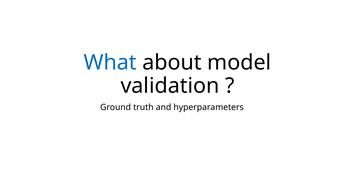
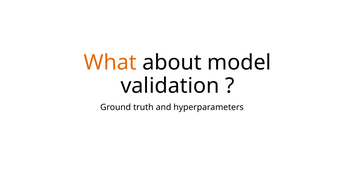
What colour: blue -> orange
